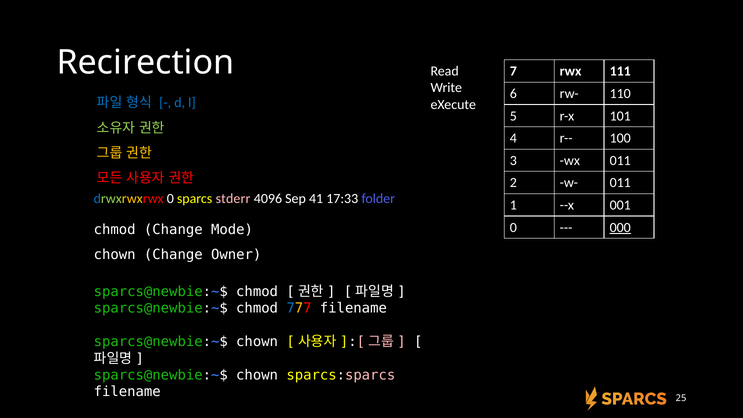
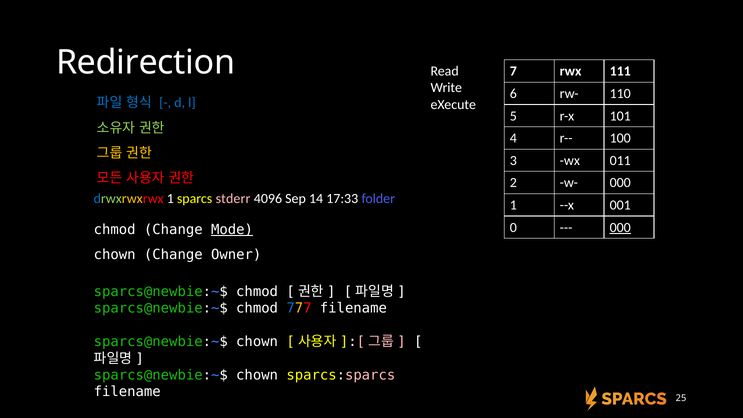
Recirection: Recirection -> Redirection
w- 011: 011 -> 000
drwxrwxrwx 0: 0 -> 1
41: 41 -> 14
Mode underline: none -> present
